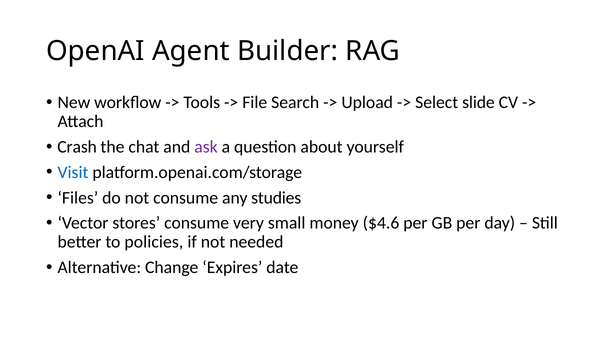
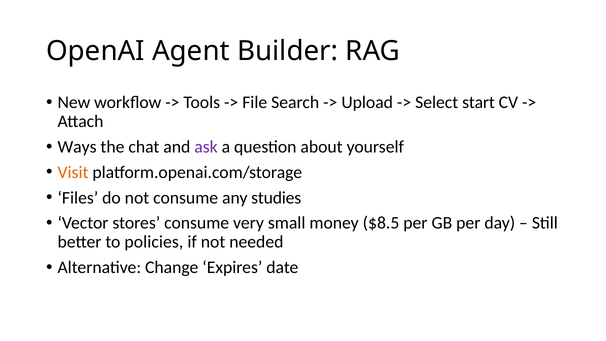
slide: slide -> start
Crash: Crash -> Ways
Visit colour: blue -> orange
$4.6: $4.6 -> $8.5
